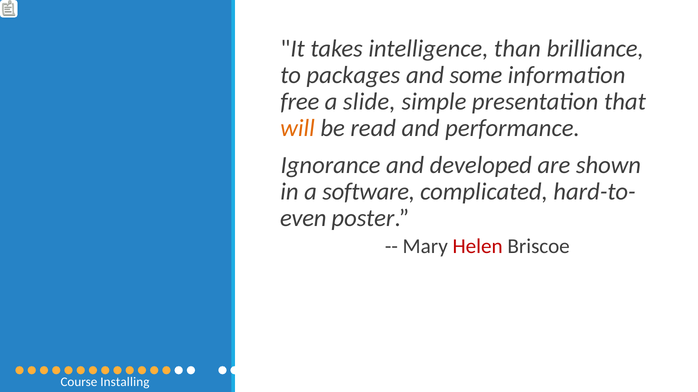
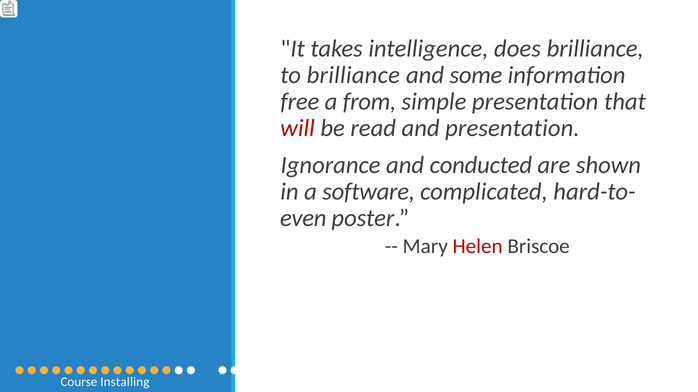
than: than -> does
to packages: packages -> brilliance
slide: slide -> from
will colour: orange -> red
and performance: performance -> presentation
developed: developed -> conducted
